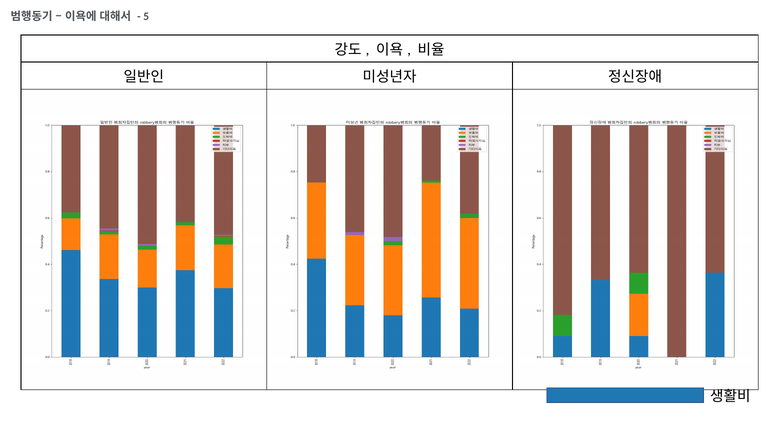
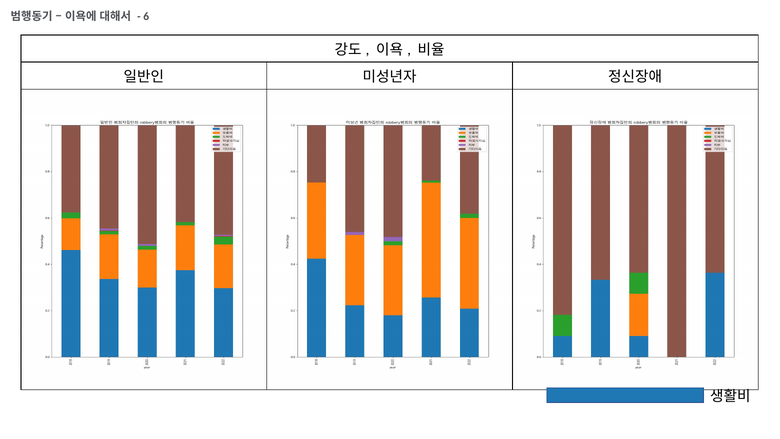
5: 5 -> 6
